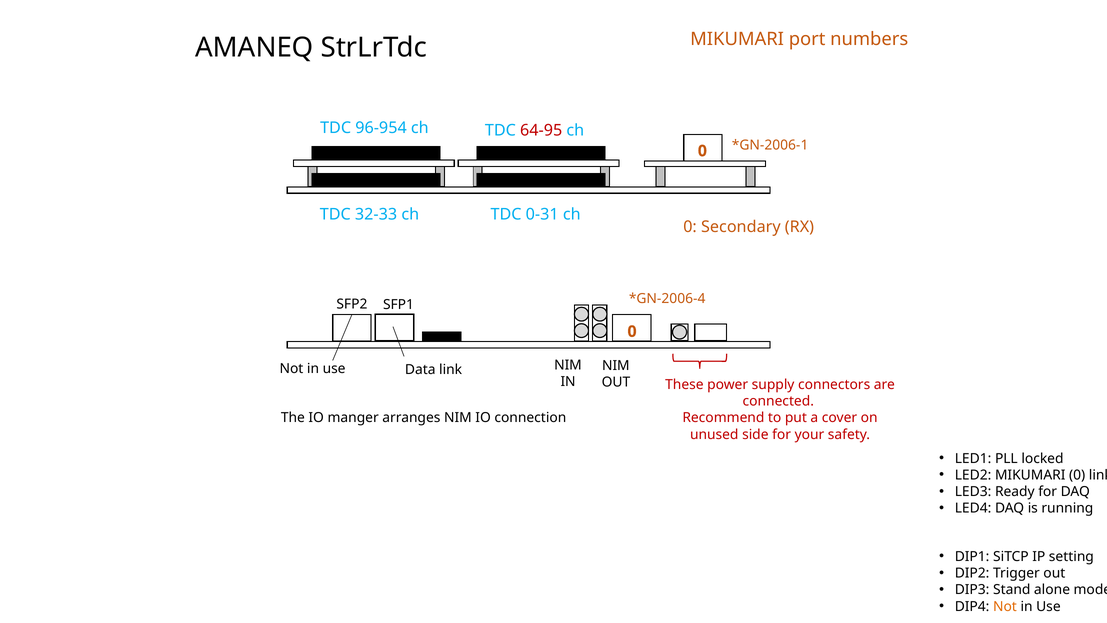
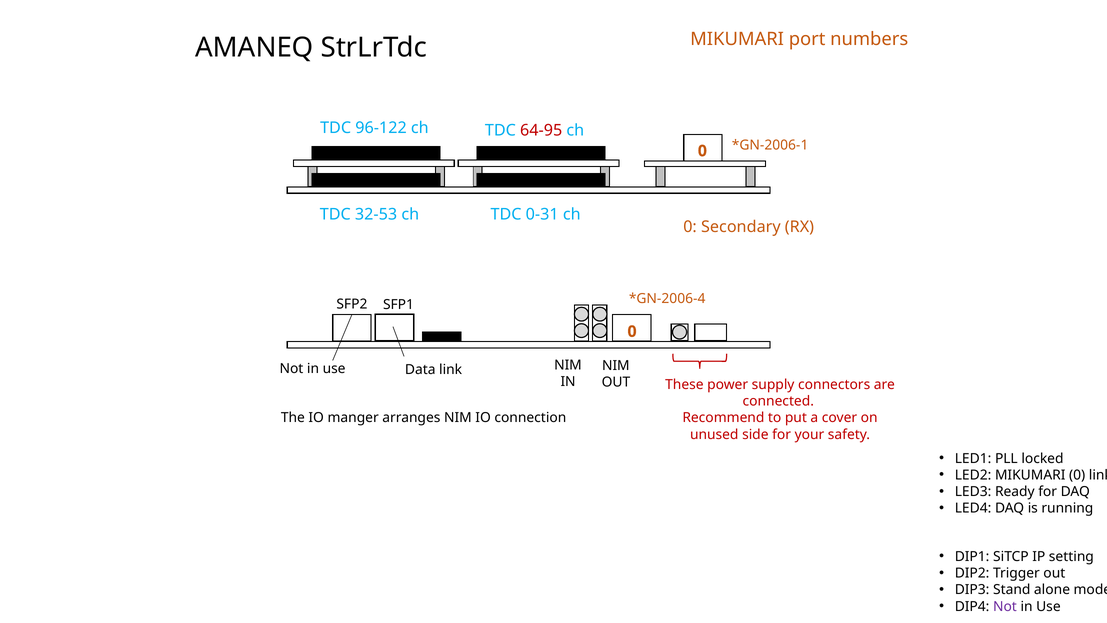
96-954: 96-954 -> 96-122
32-33: 32-33 -> 32-53
Not at (1005, 606) colour: orange -> purple
